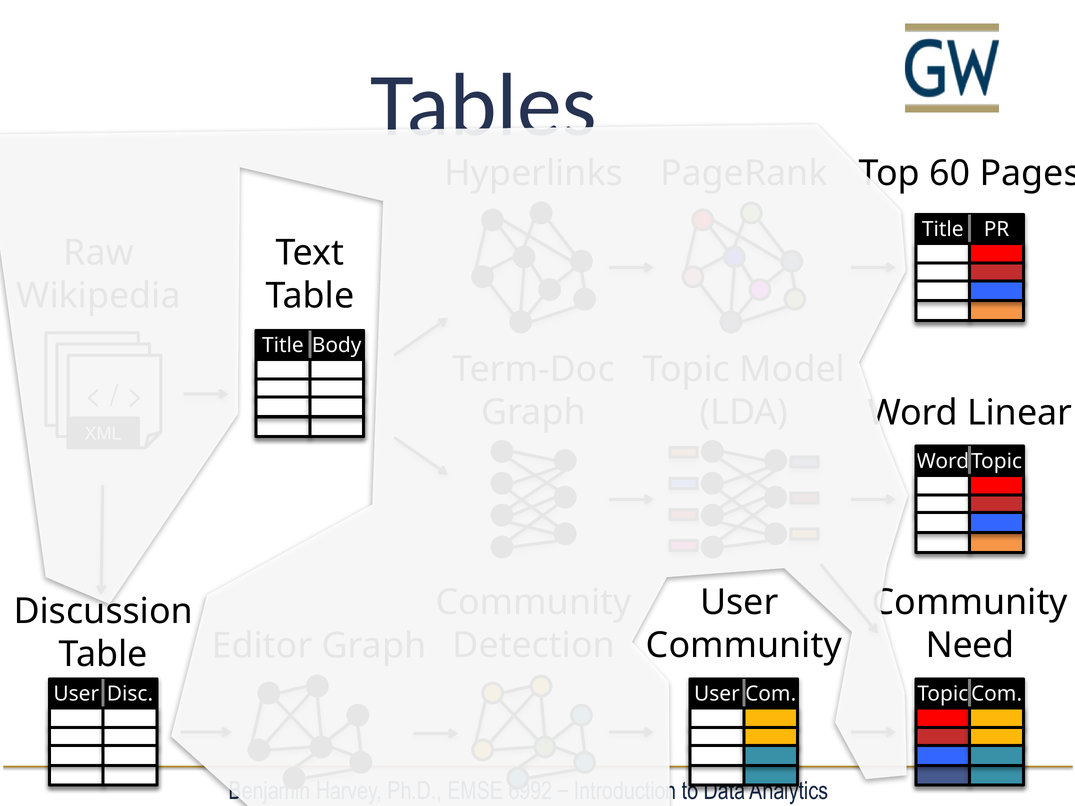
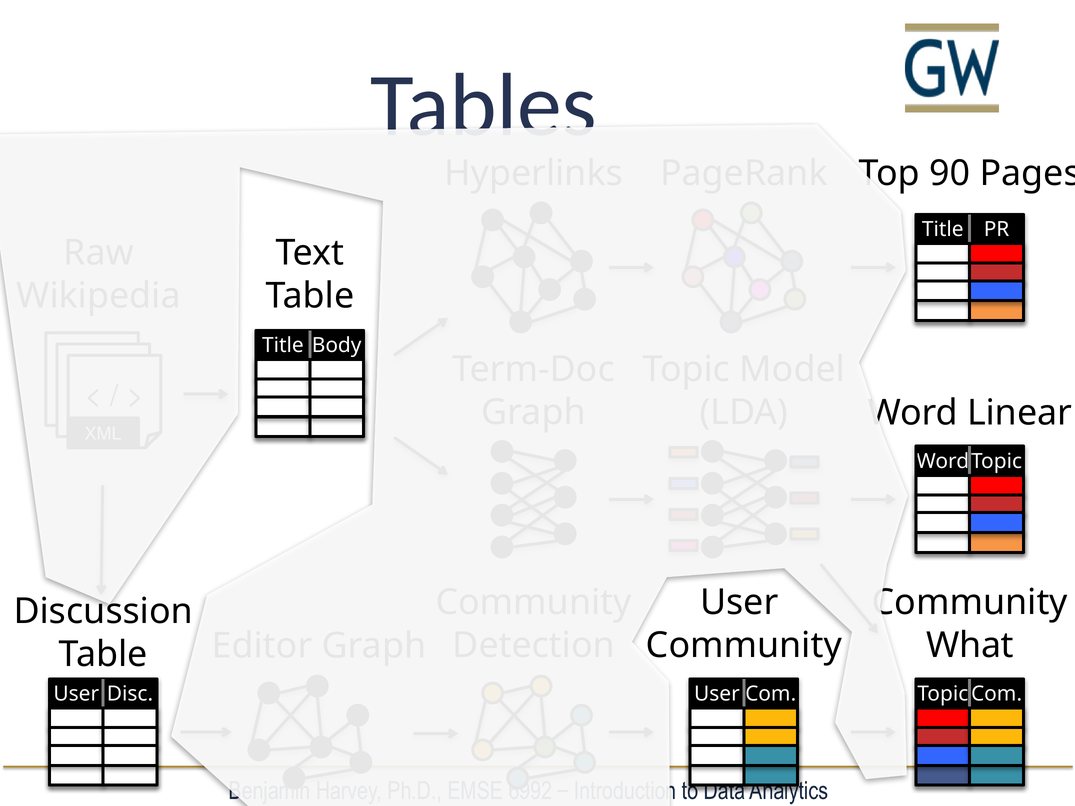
60: 60 -> 90
Need: Need -> What
